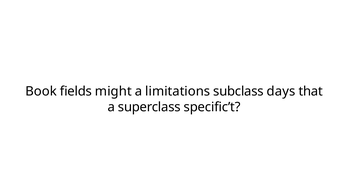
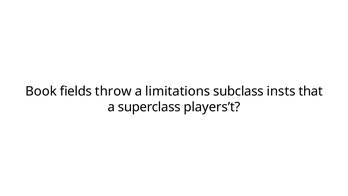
might: might -> throw
days: days -> insts
specific’t: specific’t -> players’t
